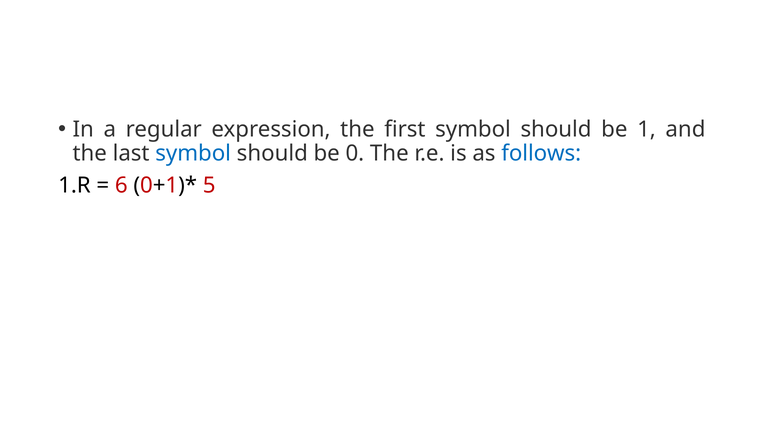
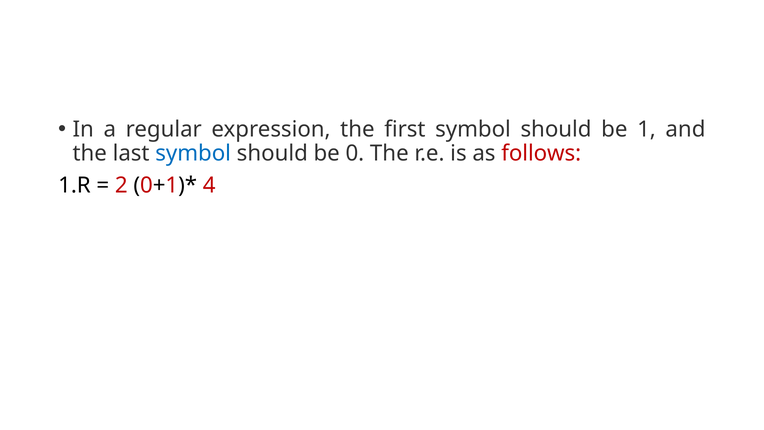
follows colour: blue -> red
6: 6 -> 2
5: 5 -> 4
